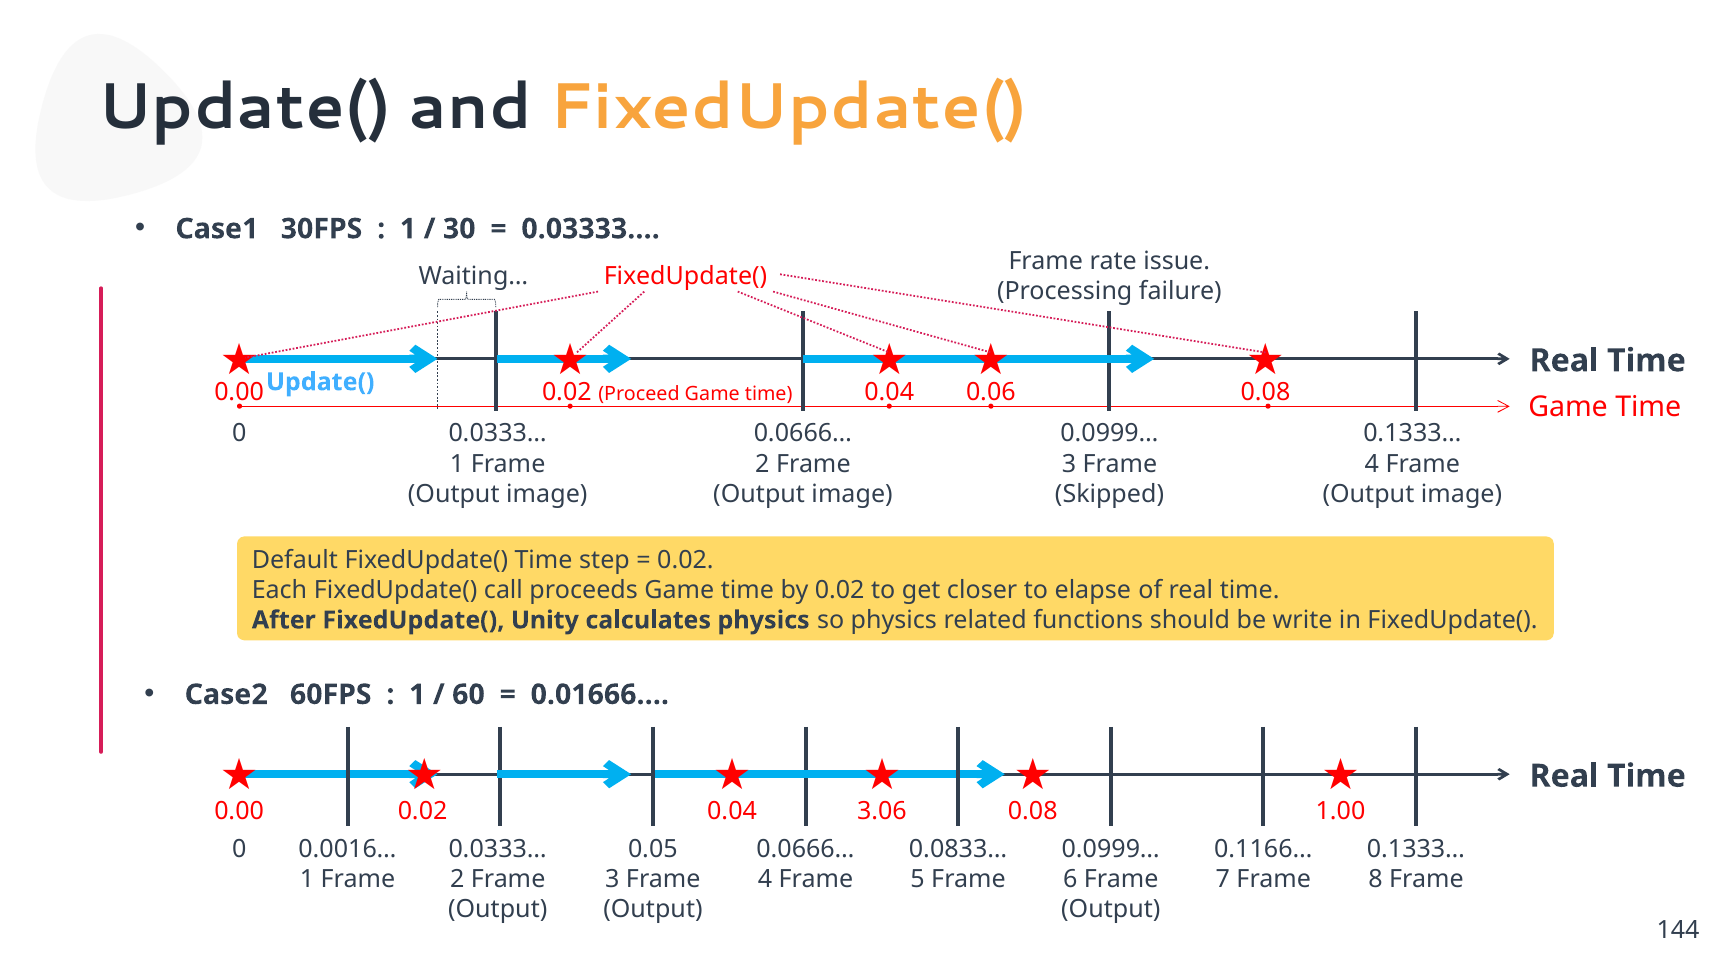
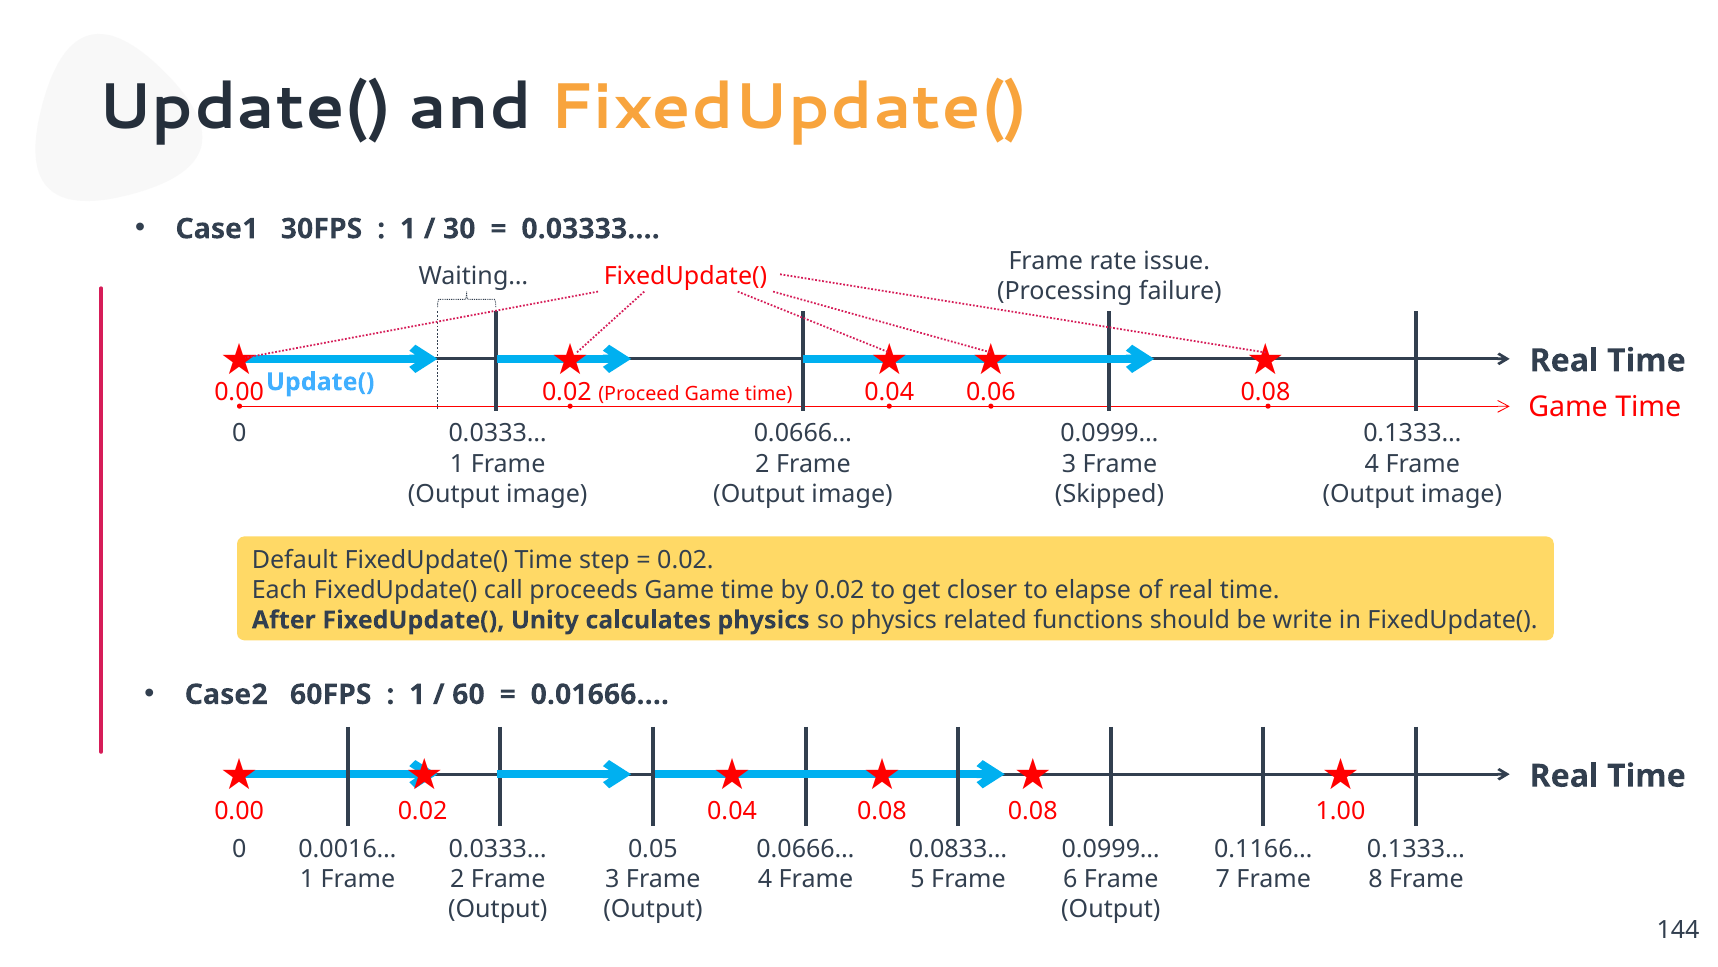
0.04 3.06: 3.06 -> 0.08
